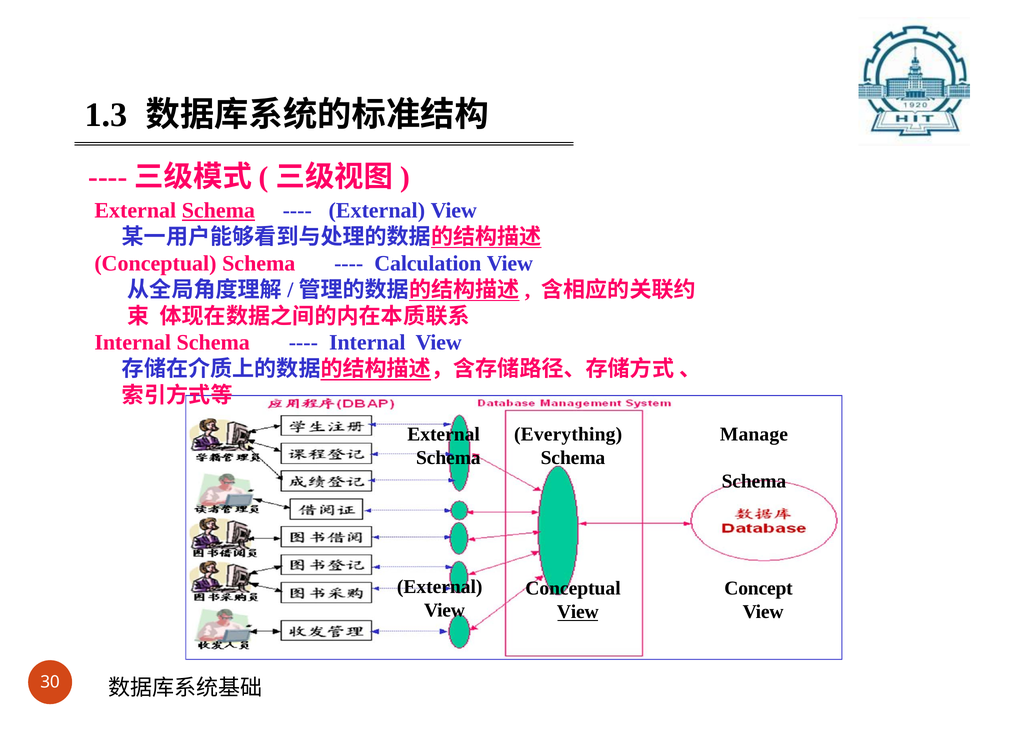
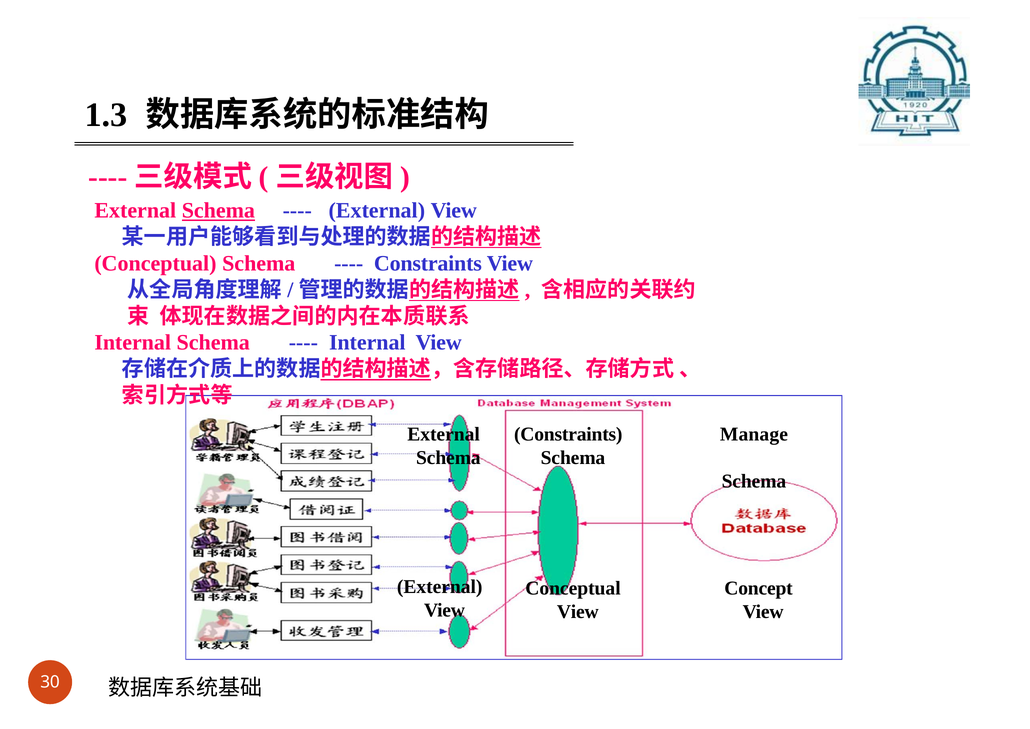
Calculation at (428, 263): Calculation -> Constraints
Everything at (568, 434): Everything -> Constraints
View at (578, 611) underline: present -> none
